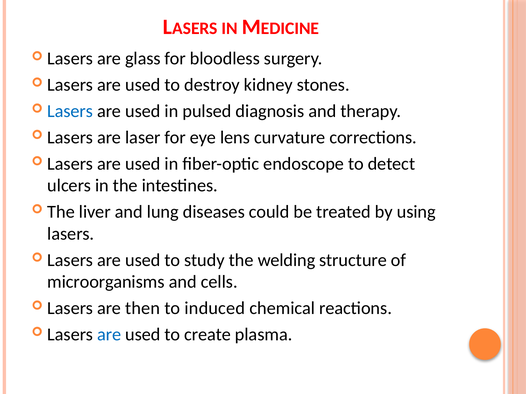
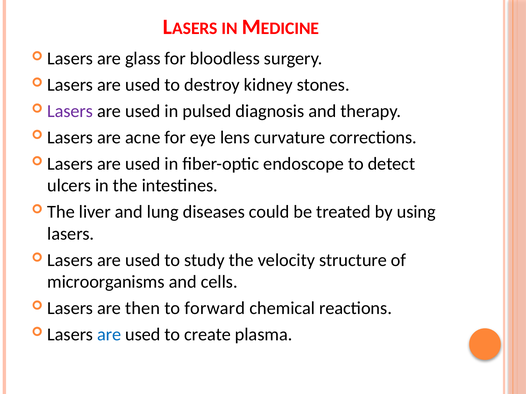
Lasers at (70, 111) colour: blue -> purple
laser: laser -> acne
welding: welding -> velocity
induced: induced -> forward
